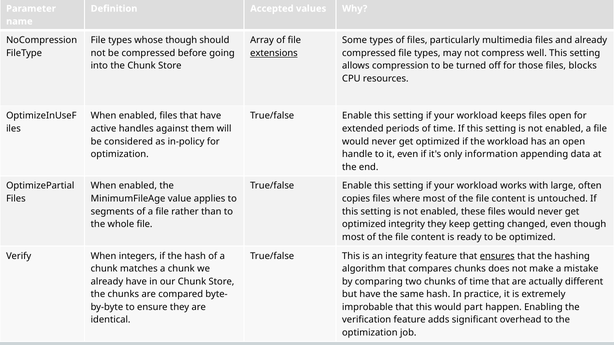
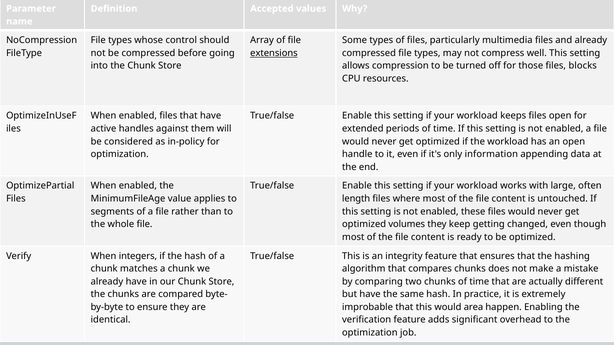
whose though: though -> control
copies: copies -> length
optimized integrity: integrity -> volumes
ensures underline: present -> none
part: part -> area
